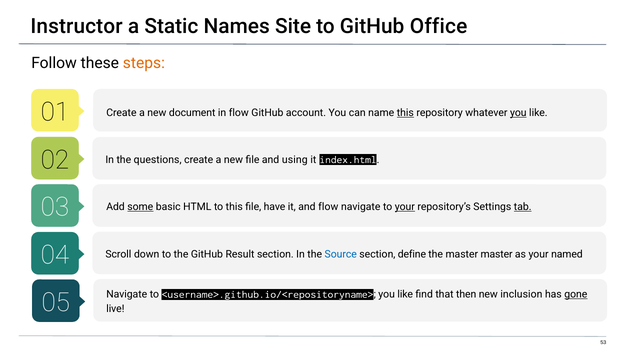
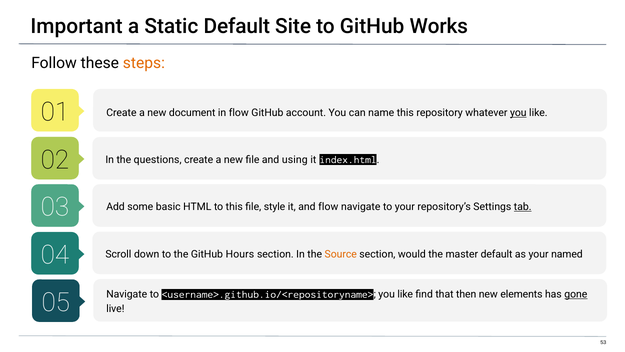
Instructor: Instructor -> Important
Static Names: Names -> Default
Office: Office -> Works
this at (405, 113) underline: present -> none
some underline: present -> none
have: have -> style
your at (405, 207) underline: present -> none
Result: Result -> Hours
Source colour: blue -> orange
define: define -> would
master master: master -> default
inclusion: inclusion -> elements
